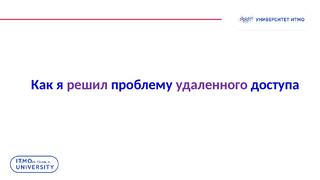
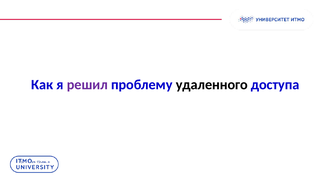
удаленного colour: purple -> black
